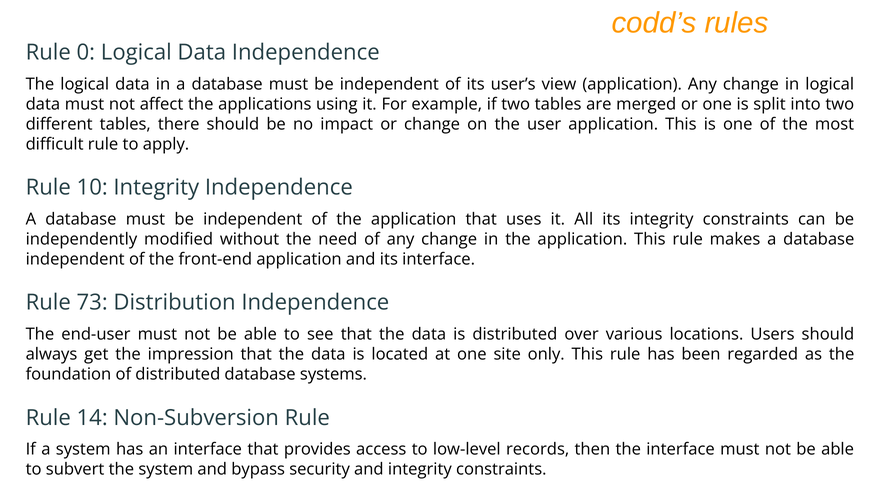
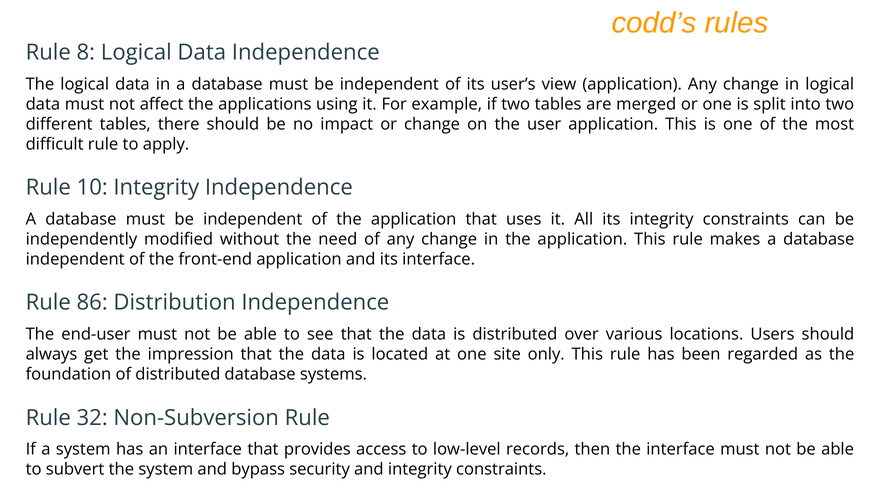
0: 0 -> 8
73: 73 -> 86
14: 14 -> 32
